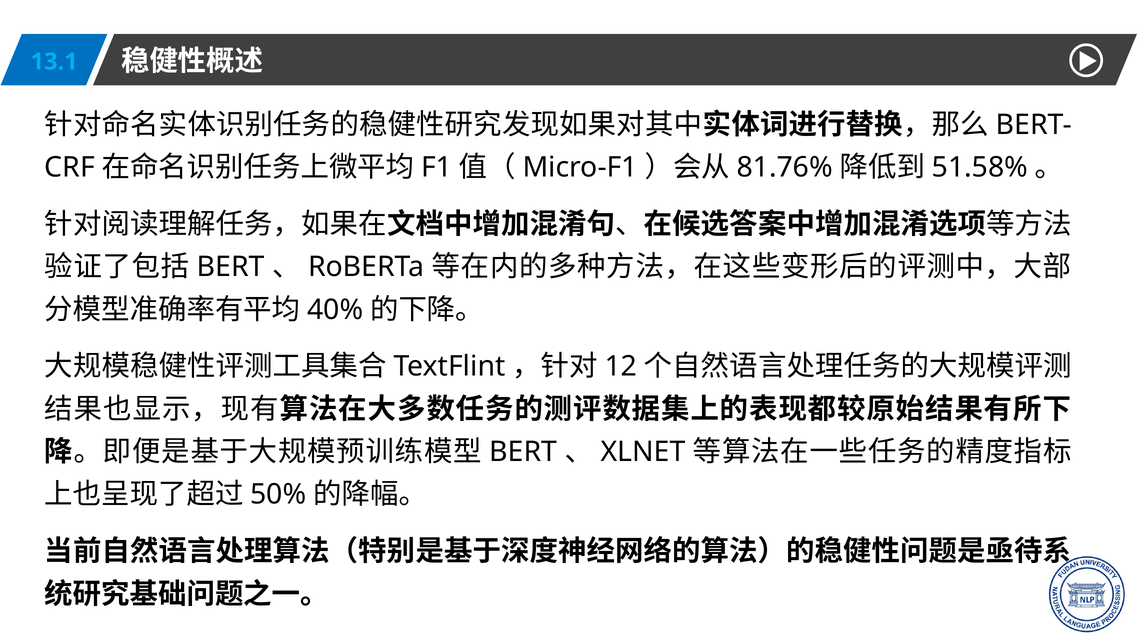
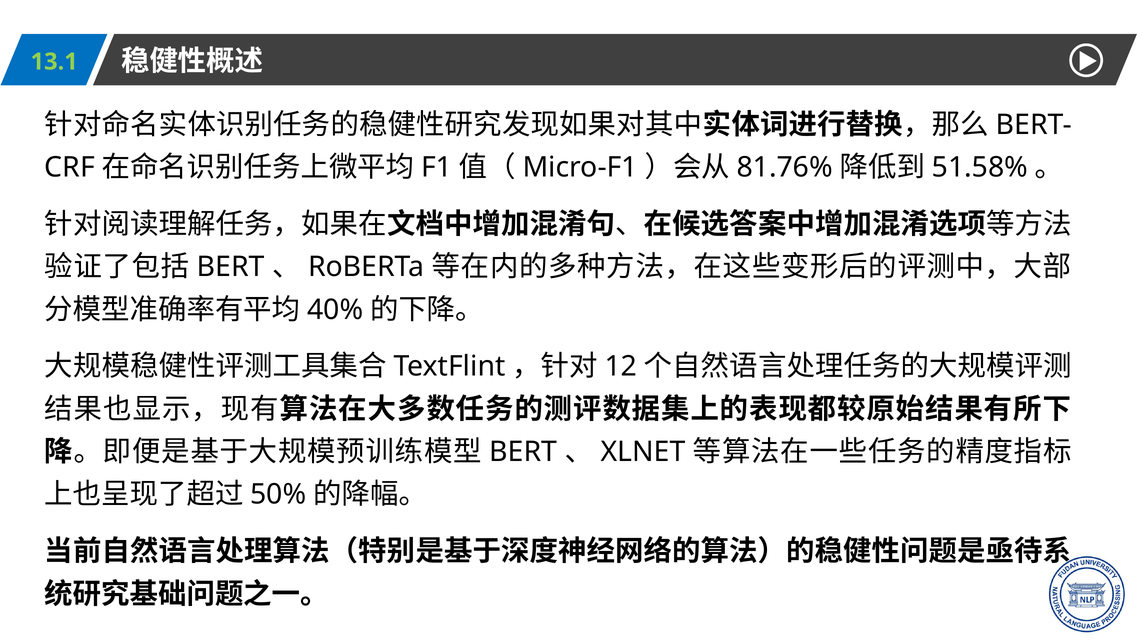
13.1 colour: light blue -> light green
